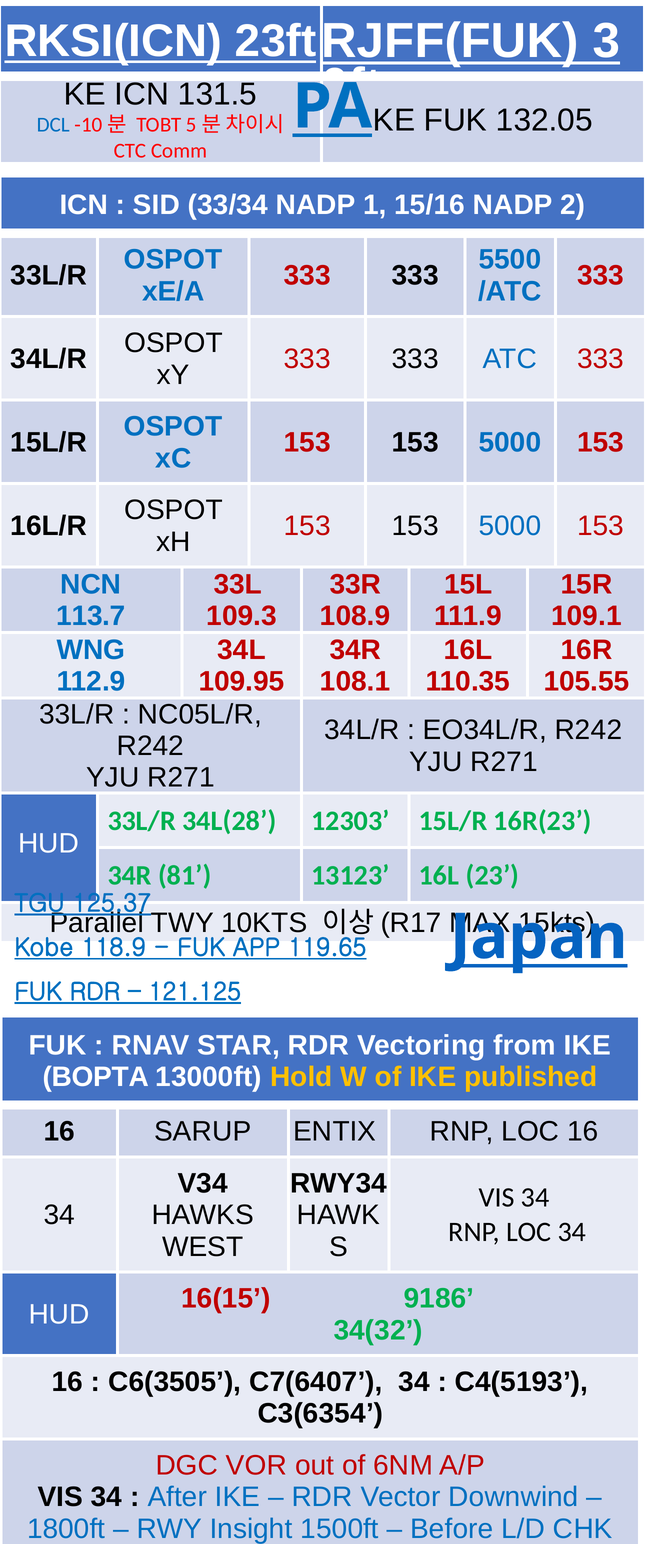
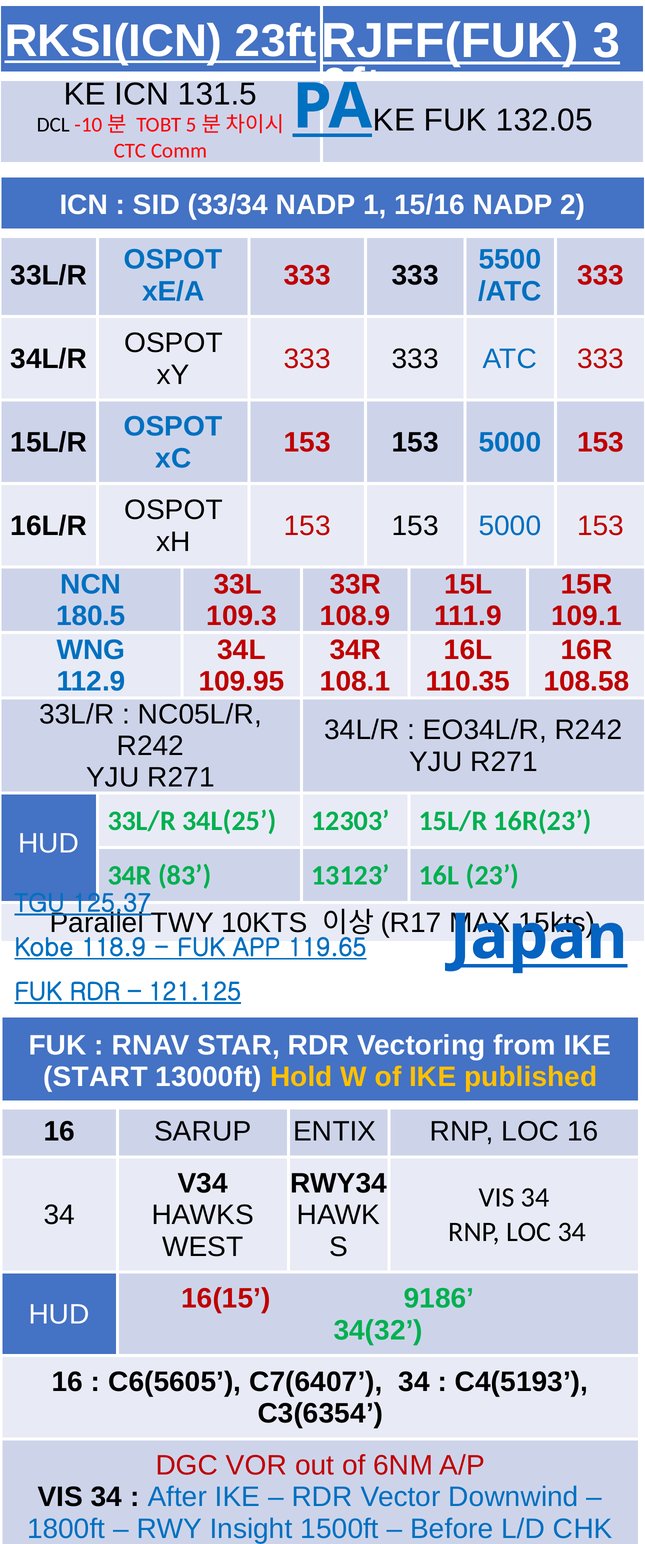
DCL colour: blue -> black
113.7: 113.7 -> 180.5
105.55: 105.55 -> 108.58
34L(28: 34L(28 -> 34L(25
81: 81 -> 83
BOPTA: BOPTA -> START
C6(3505: C6(3505 -> C6(5605
